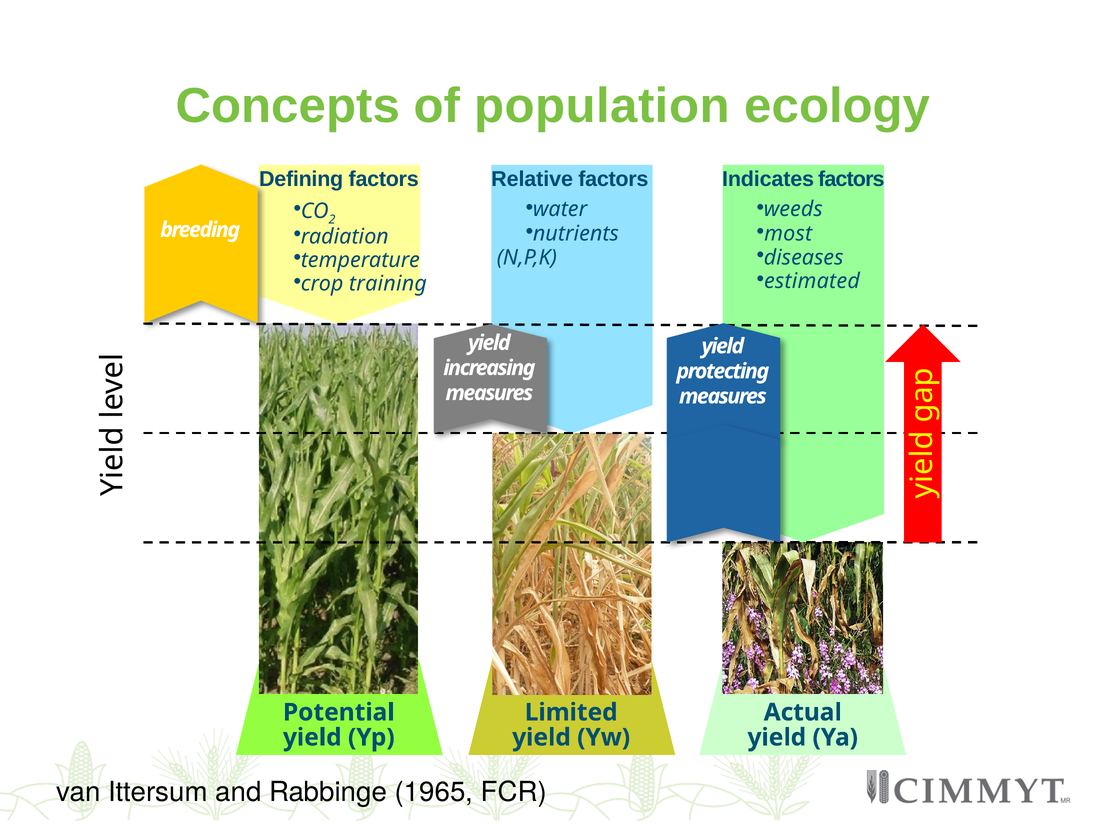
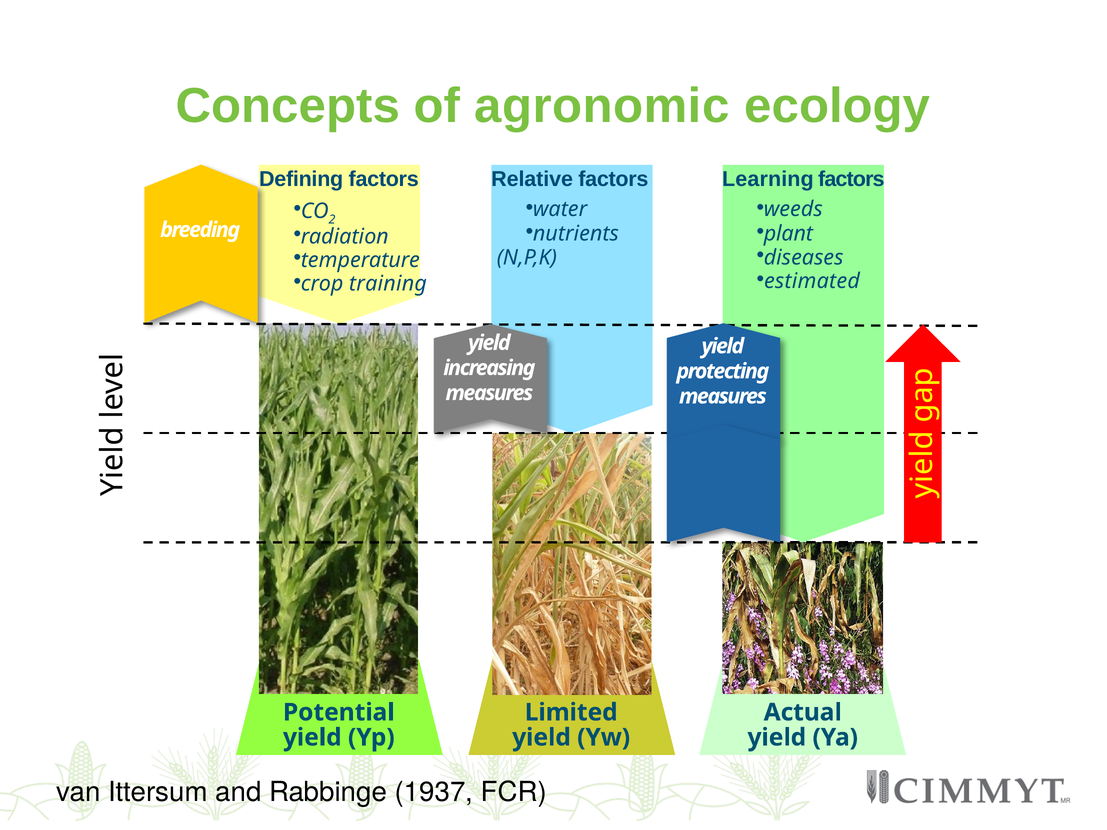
population: population -> agronomic
Indicates: Indicates -> Learning
most: most -> plant
1965: 1965 -> 1937
